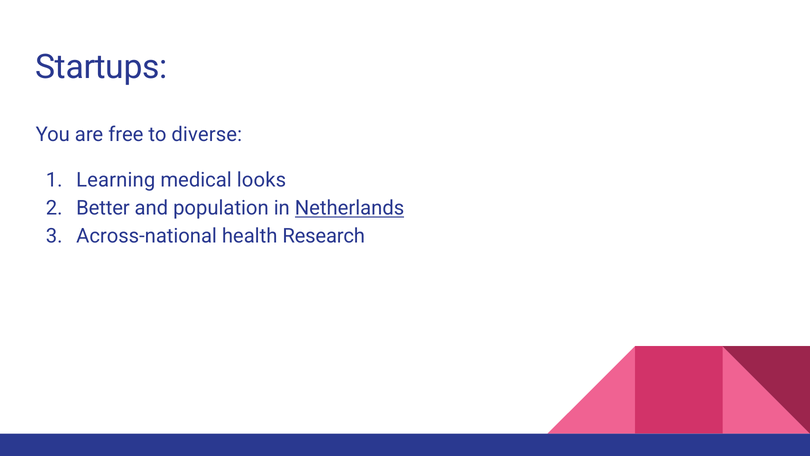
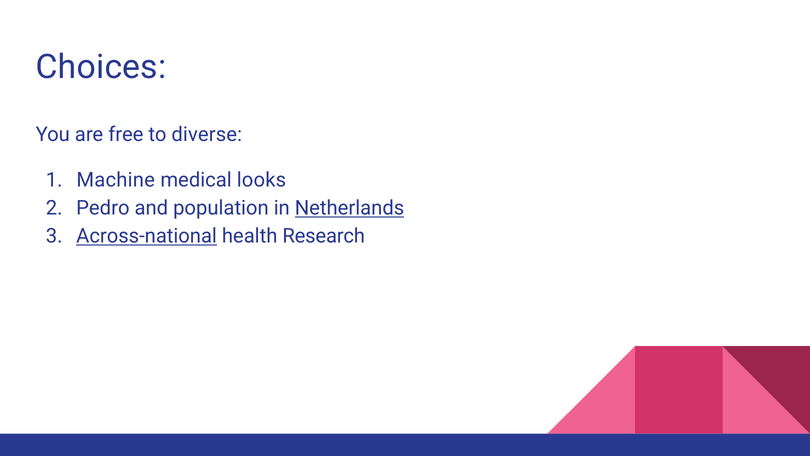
Startups: Startups -> Choices
Learning: Learning -> Machine
Better: Better -> Pedro
Across-national underline: none -> present
